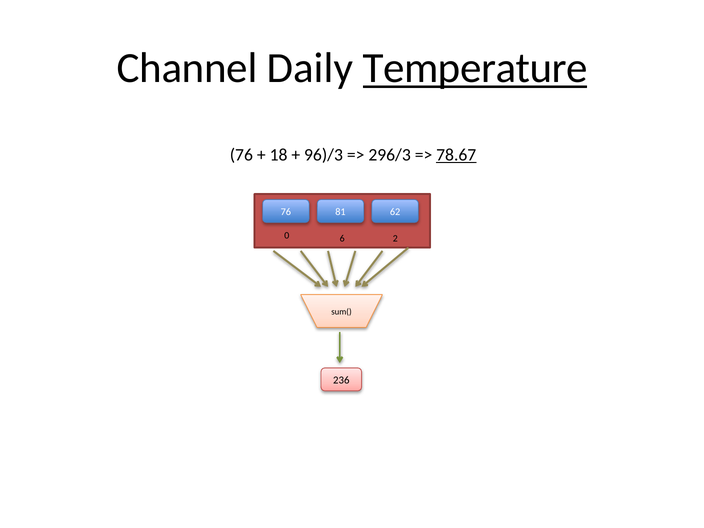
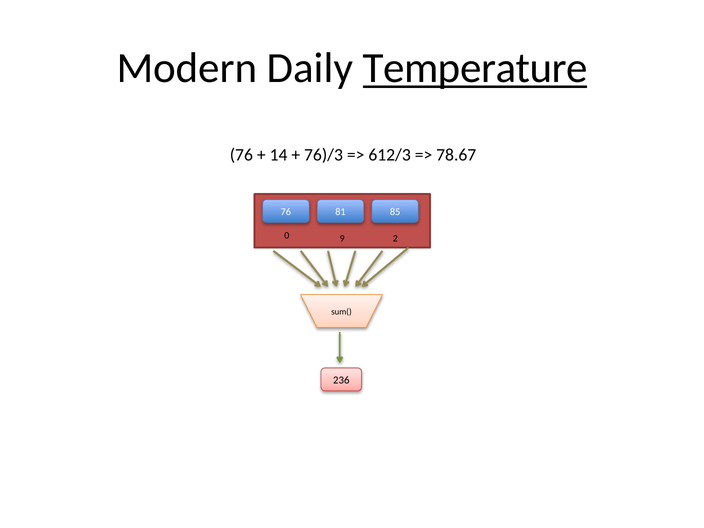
Channel: Channel -> Modern
18: 18 -> 14
96)/3: 96)/3 -> 76)/3
296/3: 296/3 -> 612/3
78.67 underline: present -> none
62: 62 -> 85
6: 6 -> 9
